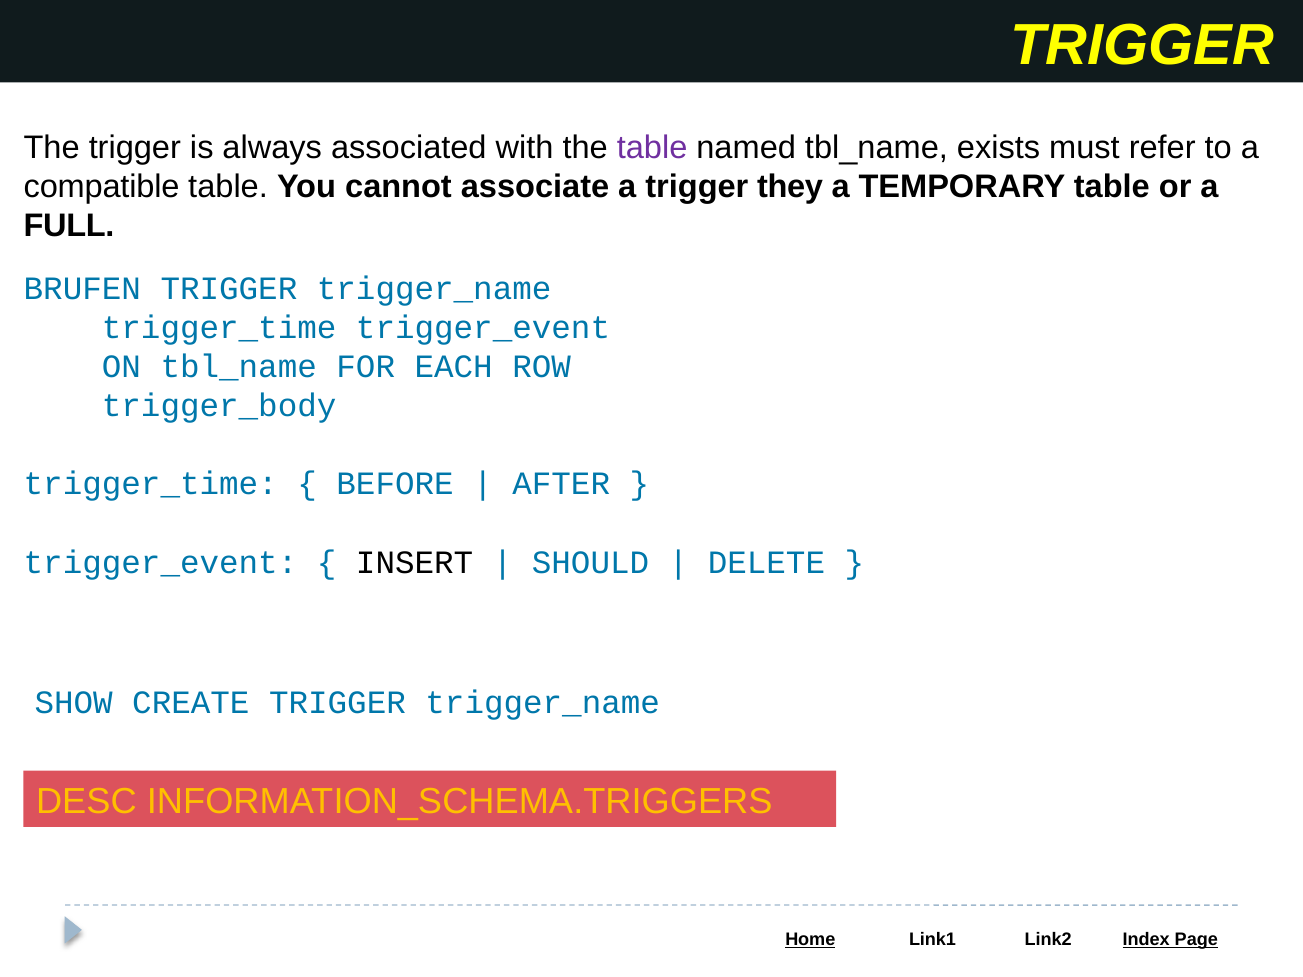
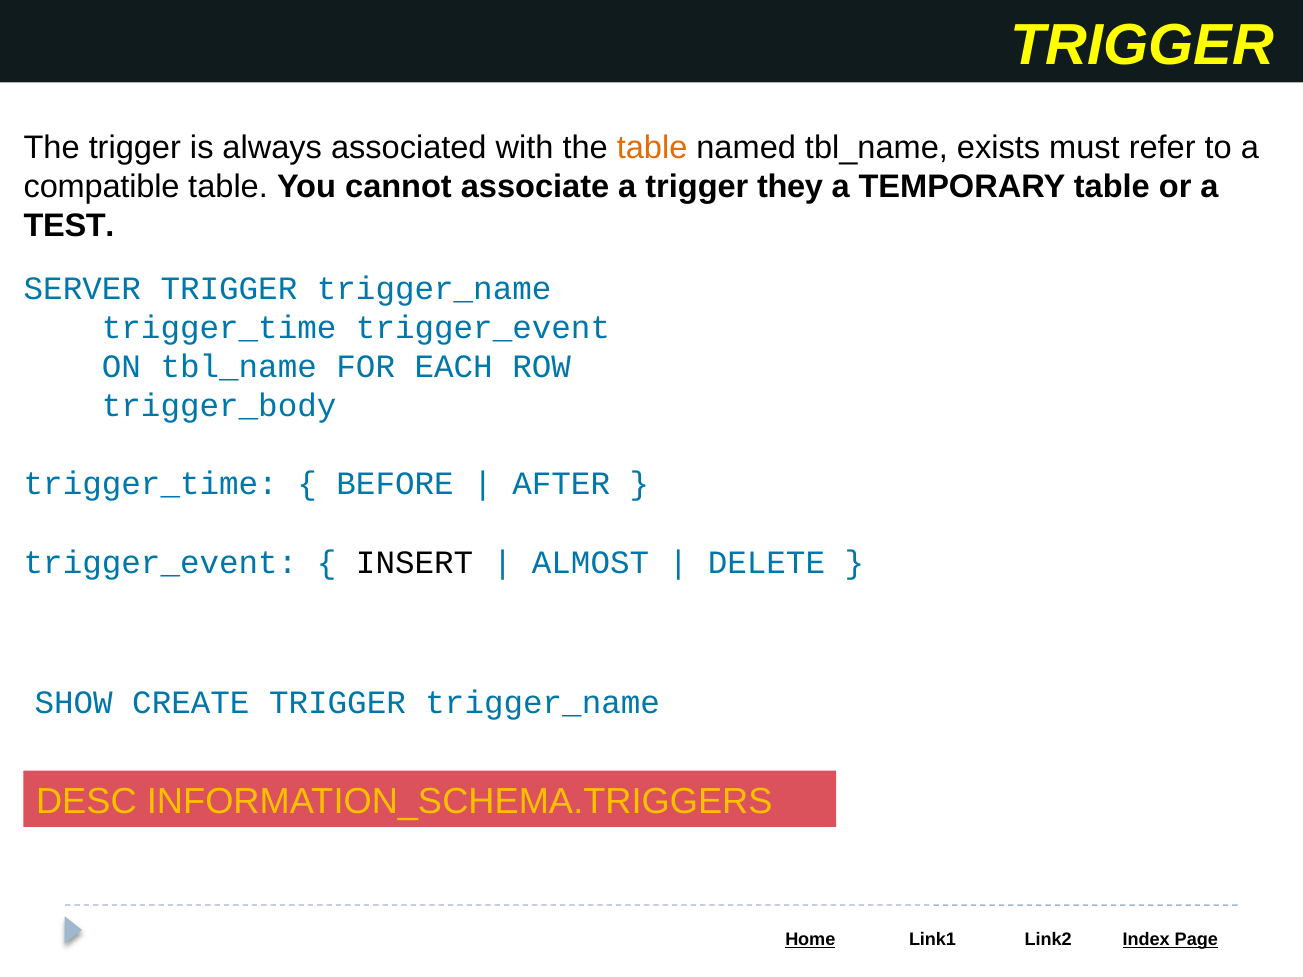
table at (652, 148) colour: purple -> orange
FULL: FULL -> TEST
BRUFEN: BRUFEN -> SERVER
SHOULD: SHOULD -> ALMOST
